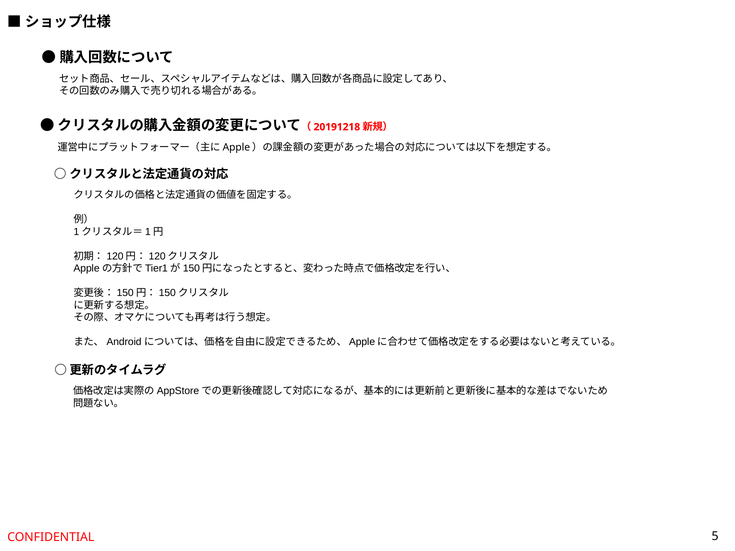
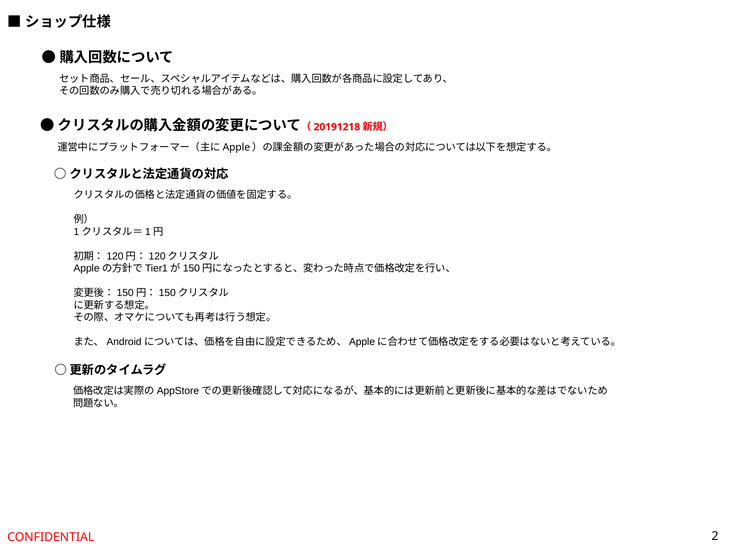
5: 5 -> 2
